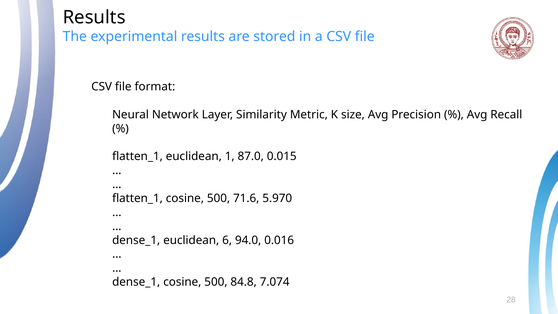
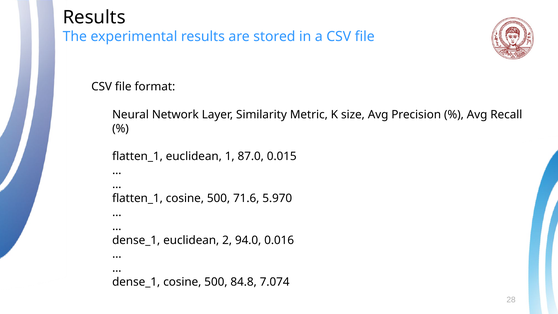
6: 6 -> 2
